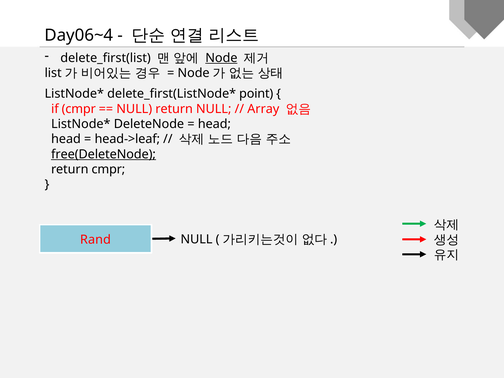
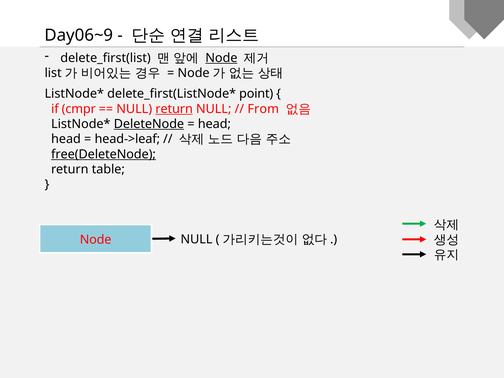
Day06~4: Day06~4 -> Day06~9
return at (174, 109) underline: none -> present
Array: Array -> From
DeleteNode underline: none -> present
return cmpr: cmpr -> table
Rand at (95, 240): Rand -> Node
